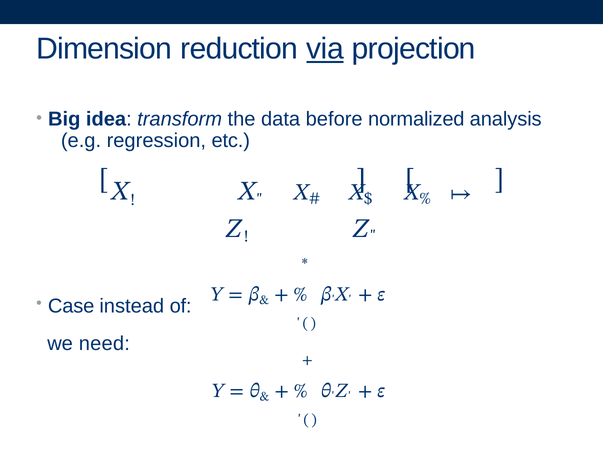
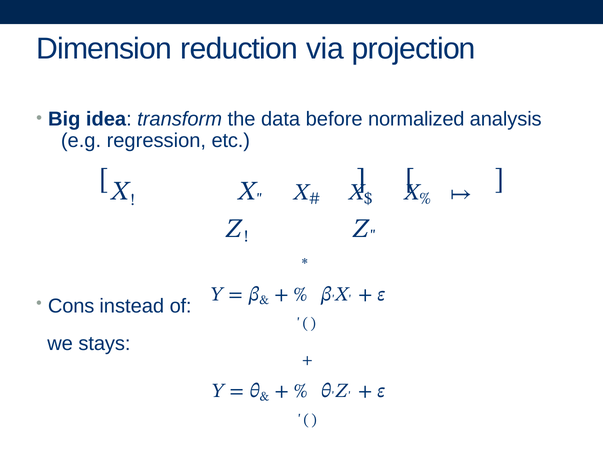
via underline: present -> none
Case: Case -> Cons
need: need -> stays
